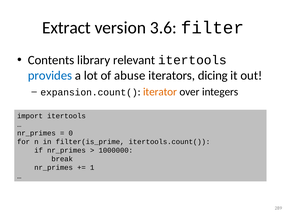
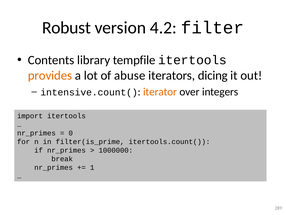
Extract: Extract -> Robust
3.6: 3.6 -> 4.2
relevant: relevant -> tempfile
provides colour: blue -> orange
expansion.count(: expansion.count( -> intensive.count(
